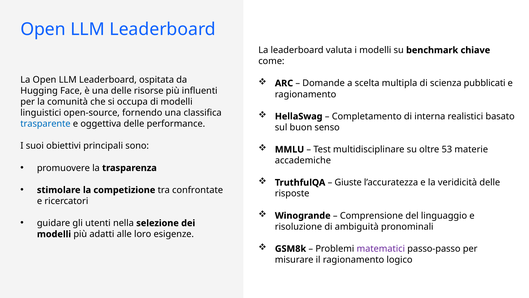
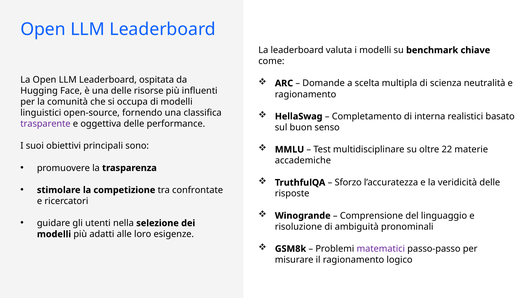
pubblicati: pubblicati -> neutralità
trasparente colour: blue -> purple
53: 53 -> 22
Giuste: Giuste -> Sforzo
